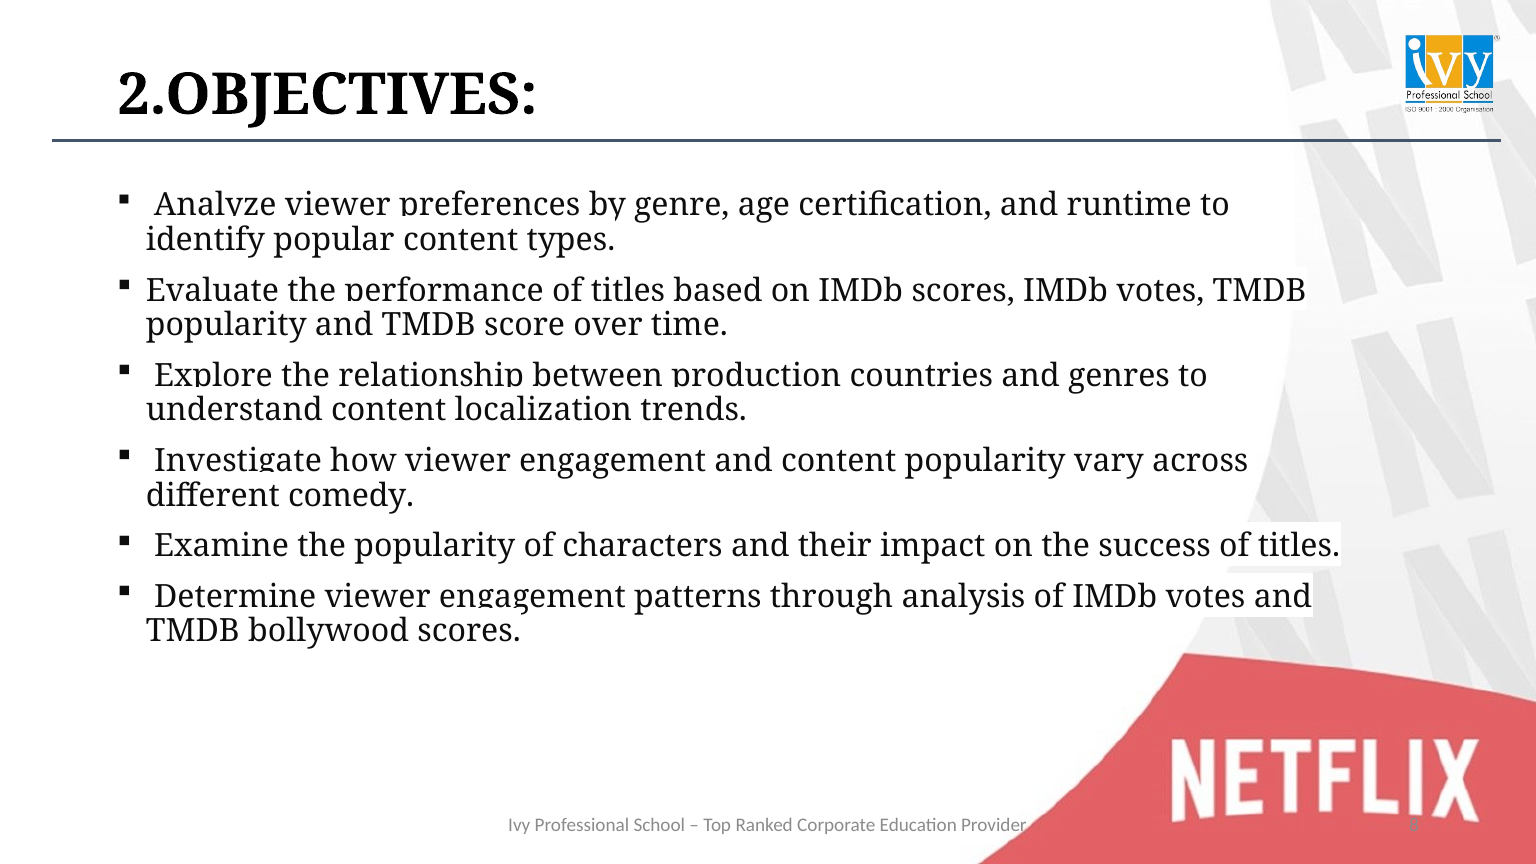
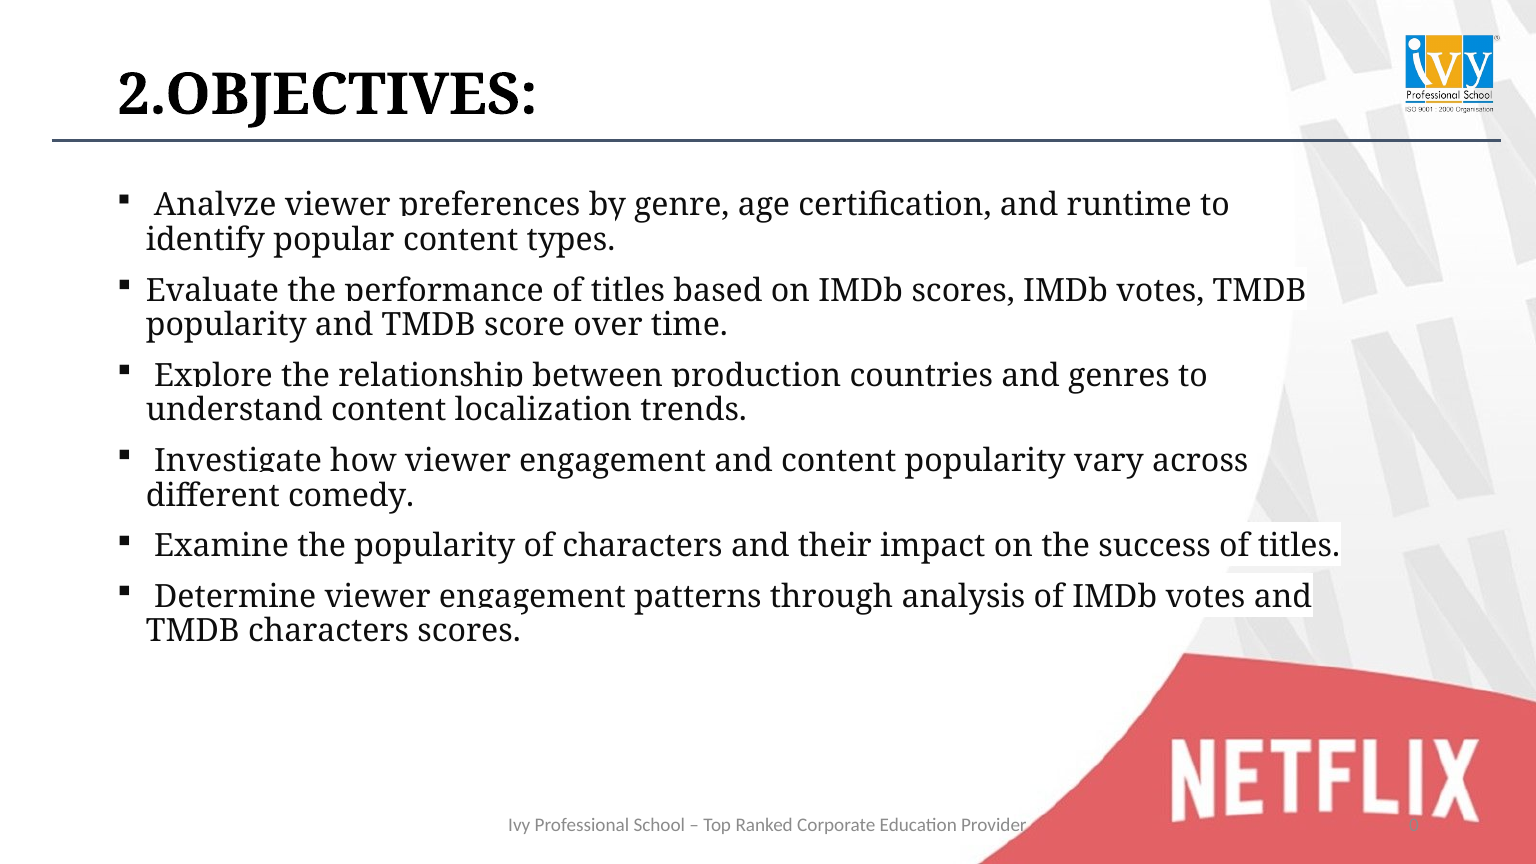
TMDB bollywood: bollywood -> characters
8: 8 -> 0
